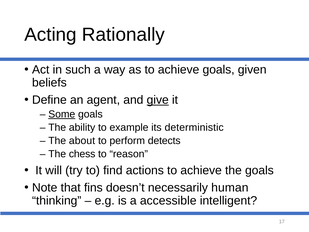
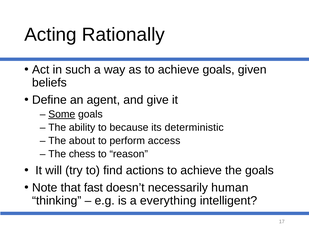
give underline: present -> none
example: example -> because
detects: detects -> access
fins: fins -> fast
accessible: accessible -> everything
